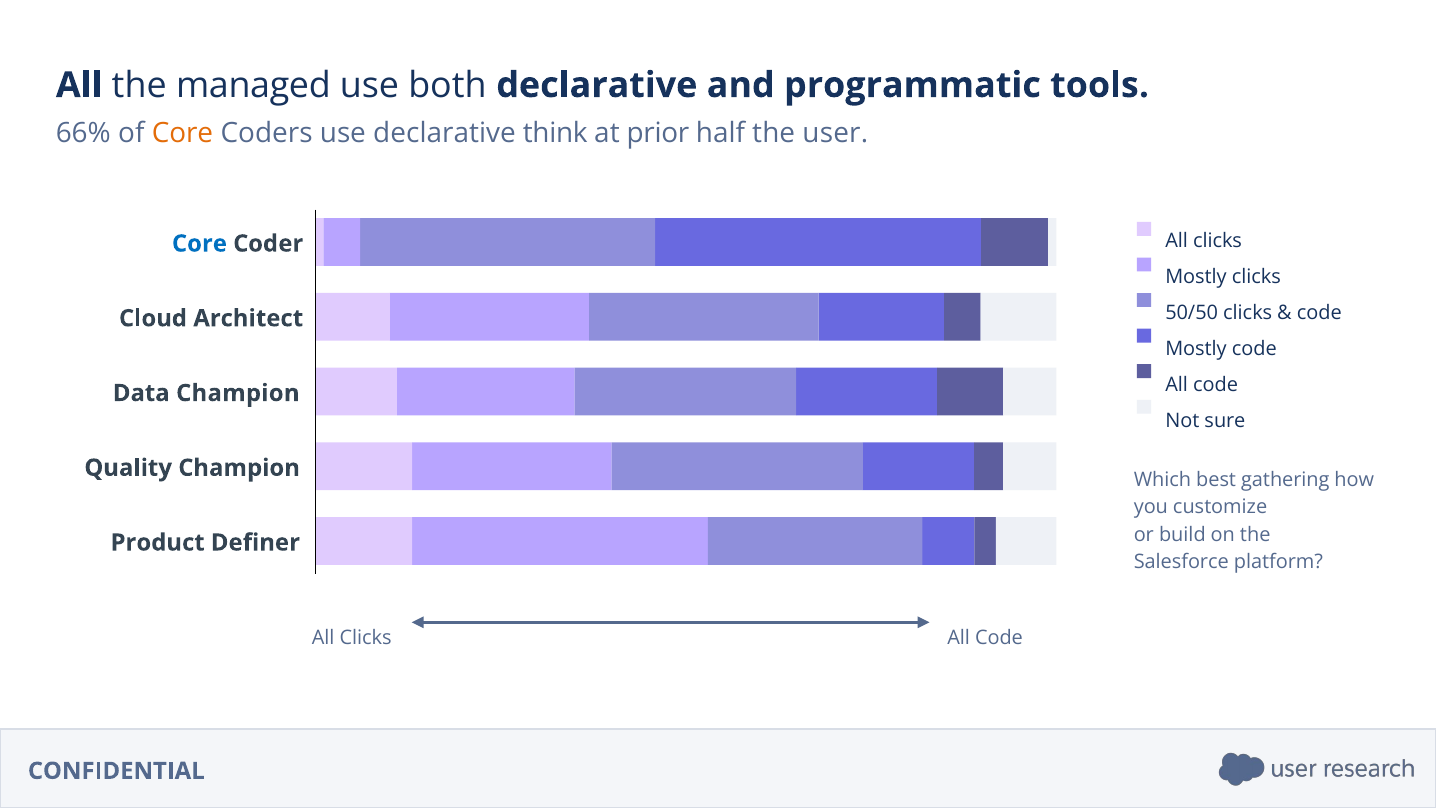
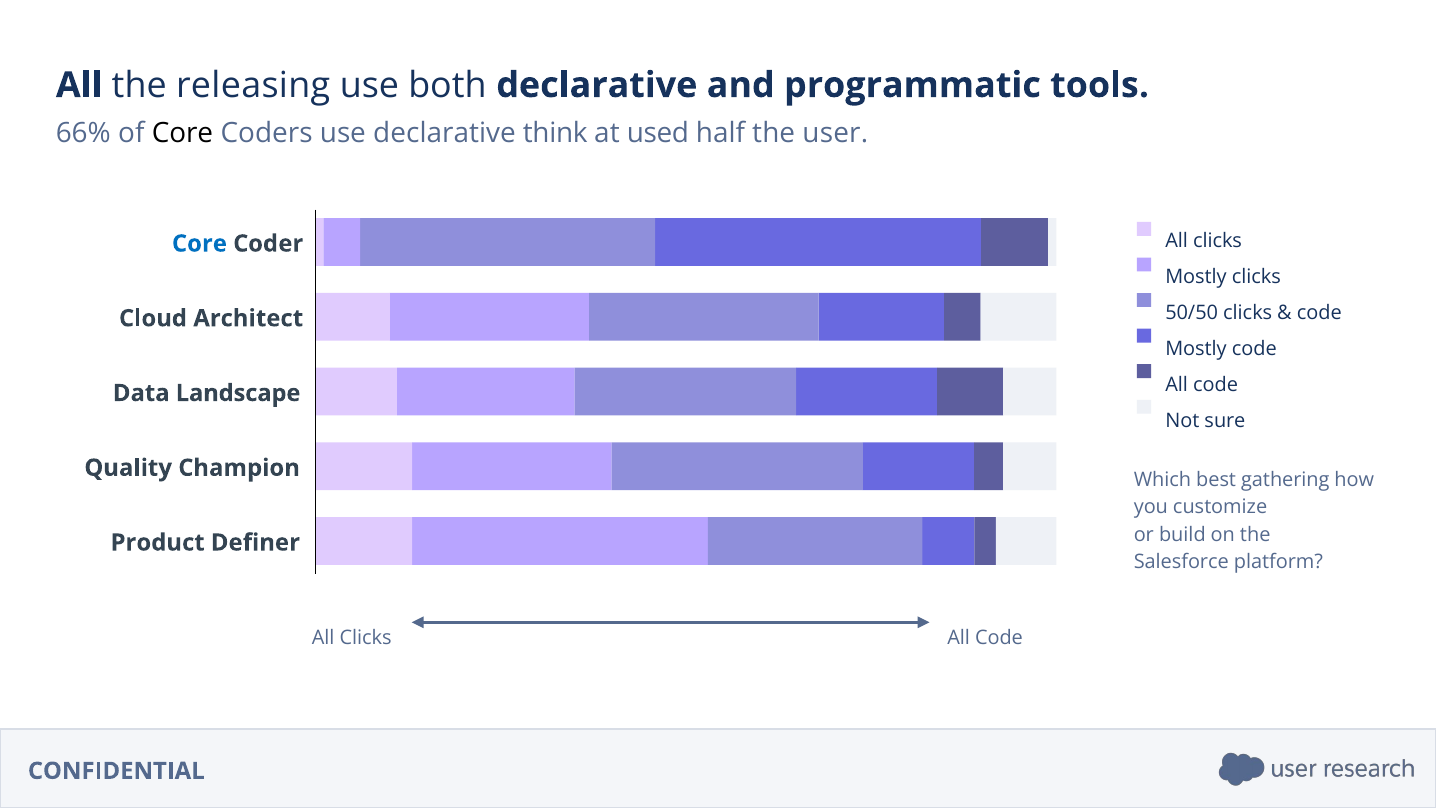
managed: managed -> releasing
Core at (182, 133) colour: orange -> black
prior: prior -> used
Data Champion: Champion -> Landscape
